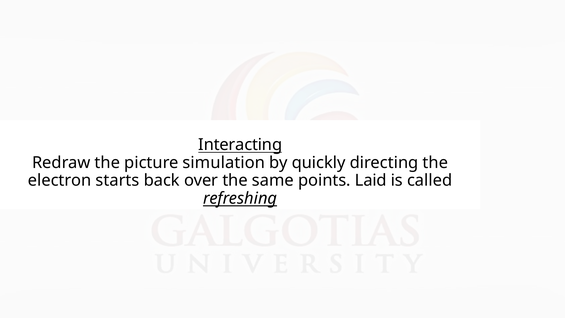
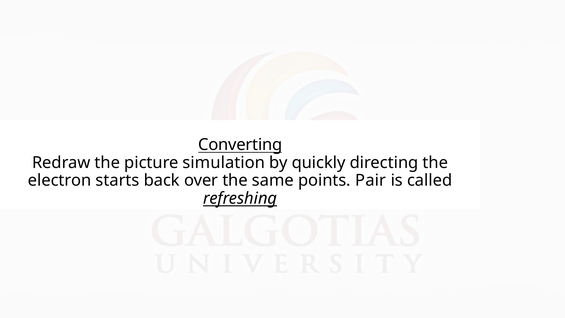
Interacting: Interacting -> Converting
Laid: Laid -> Pair
